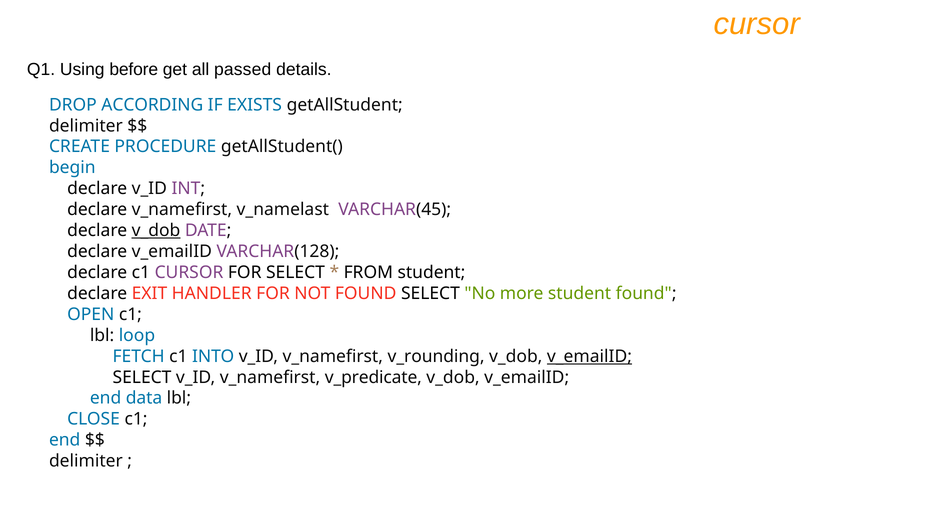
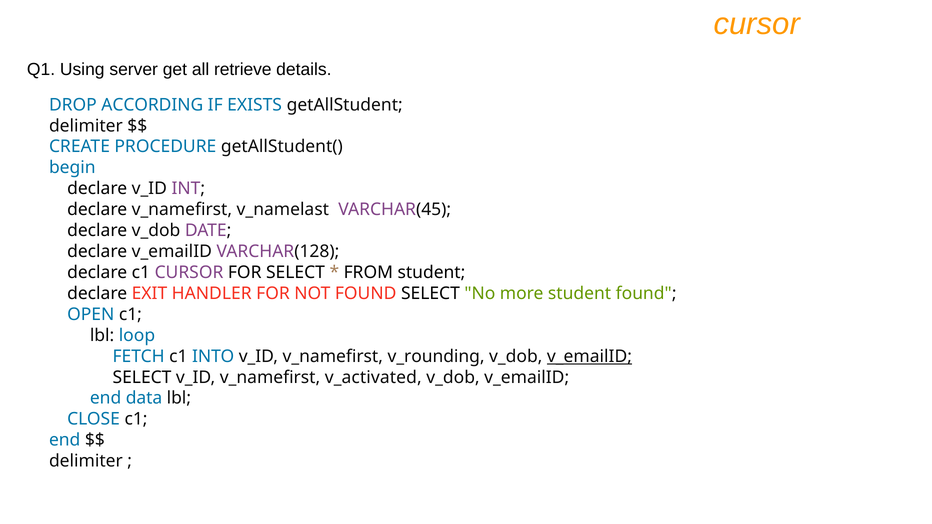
before: before -> server
passed: passed -> retrieve
v_dob at (156, 231) underline: present -> none
v_predicate: v_predicate -> v_activated
